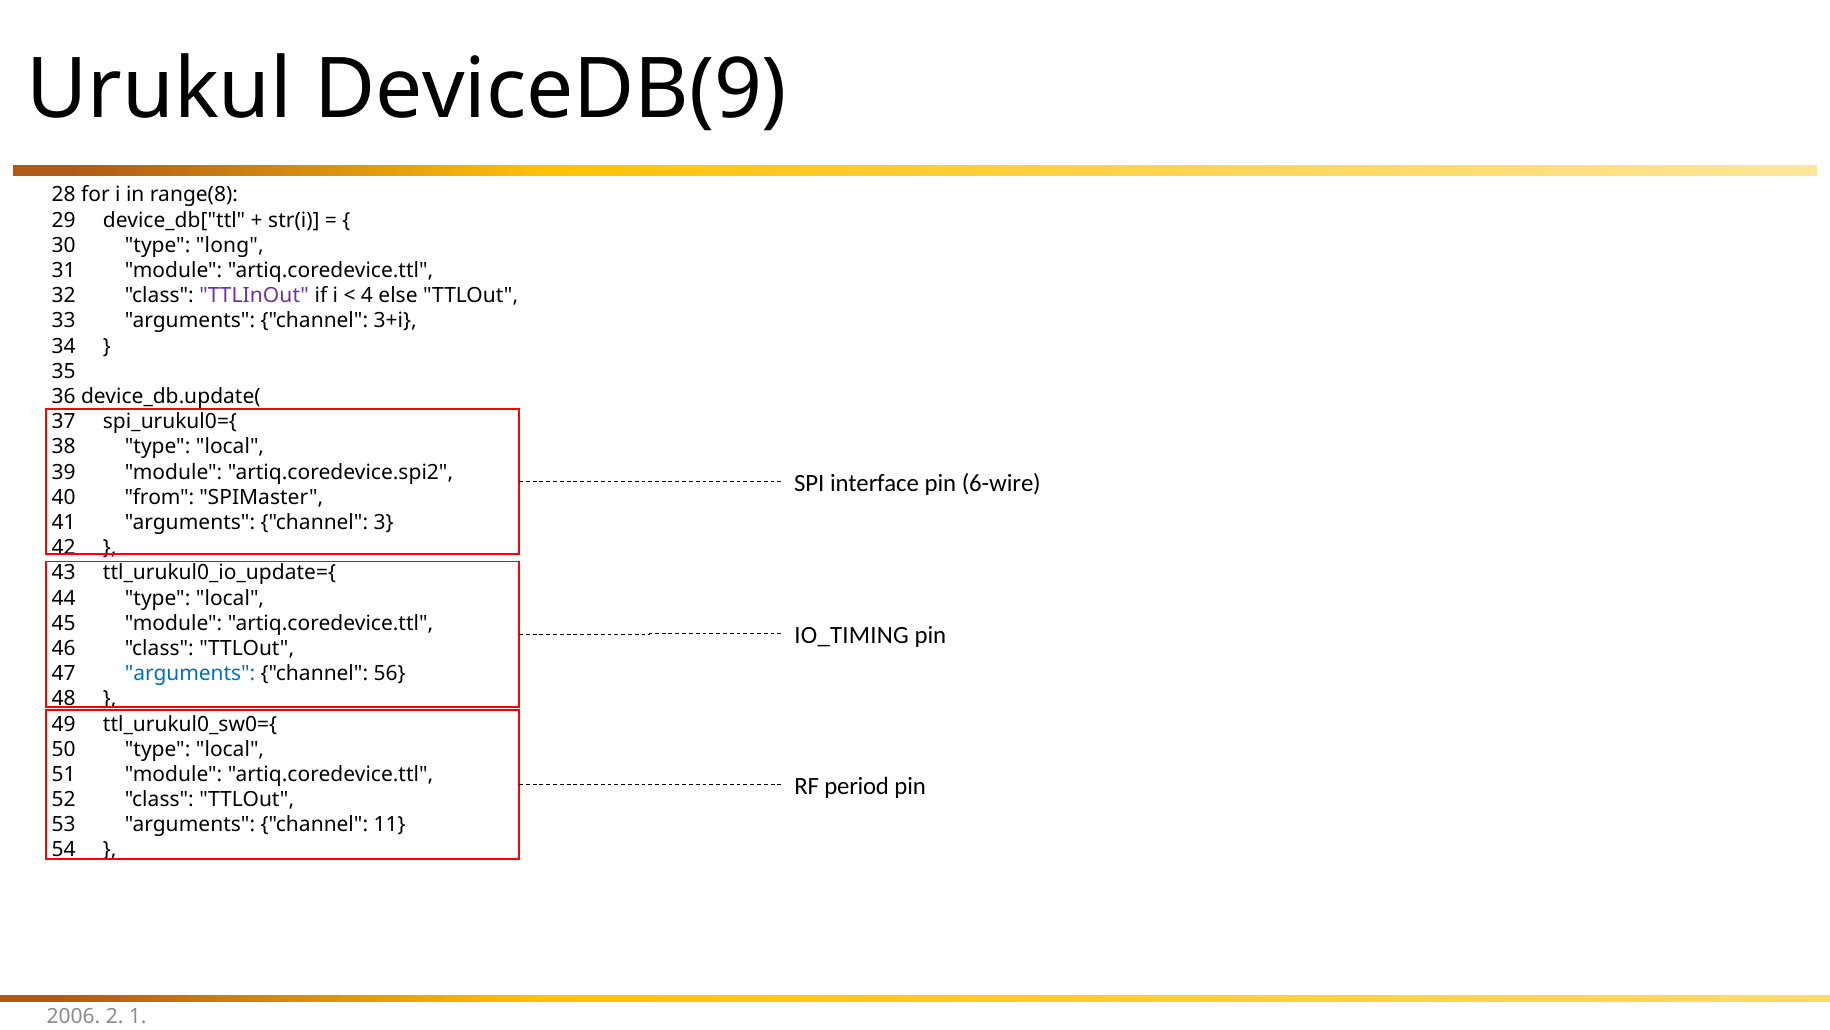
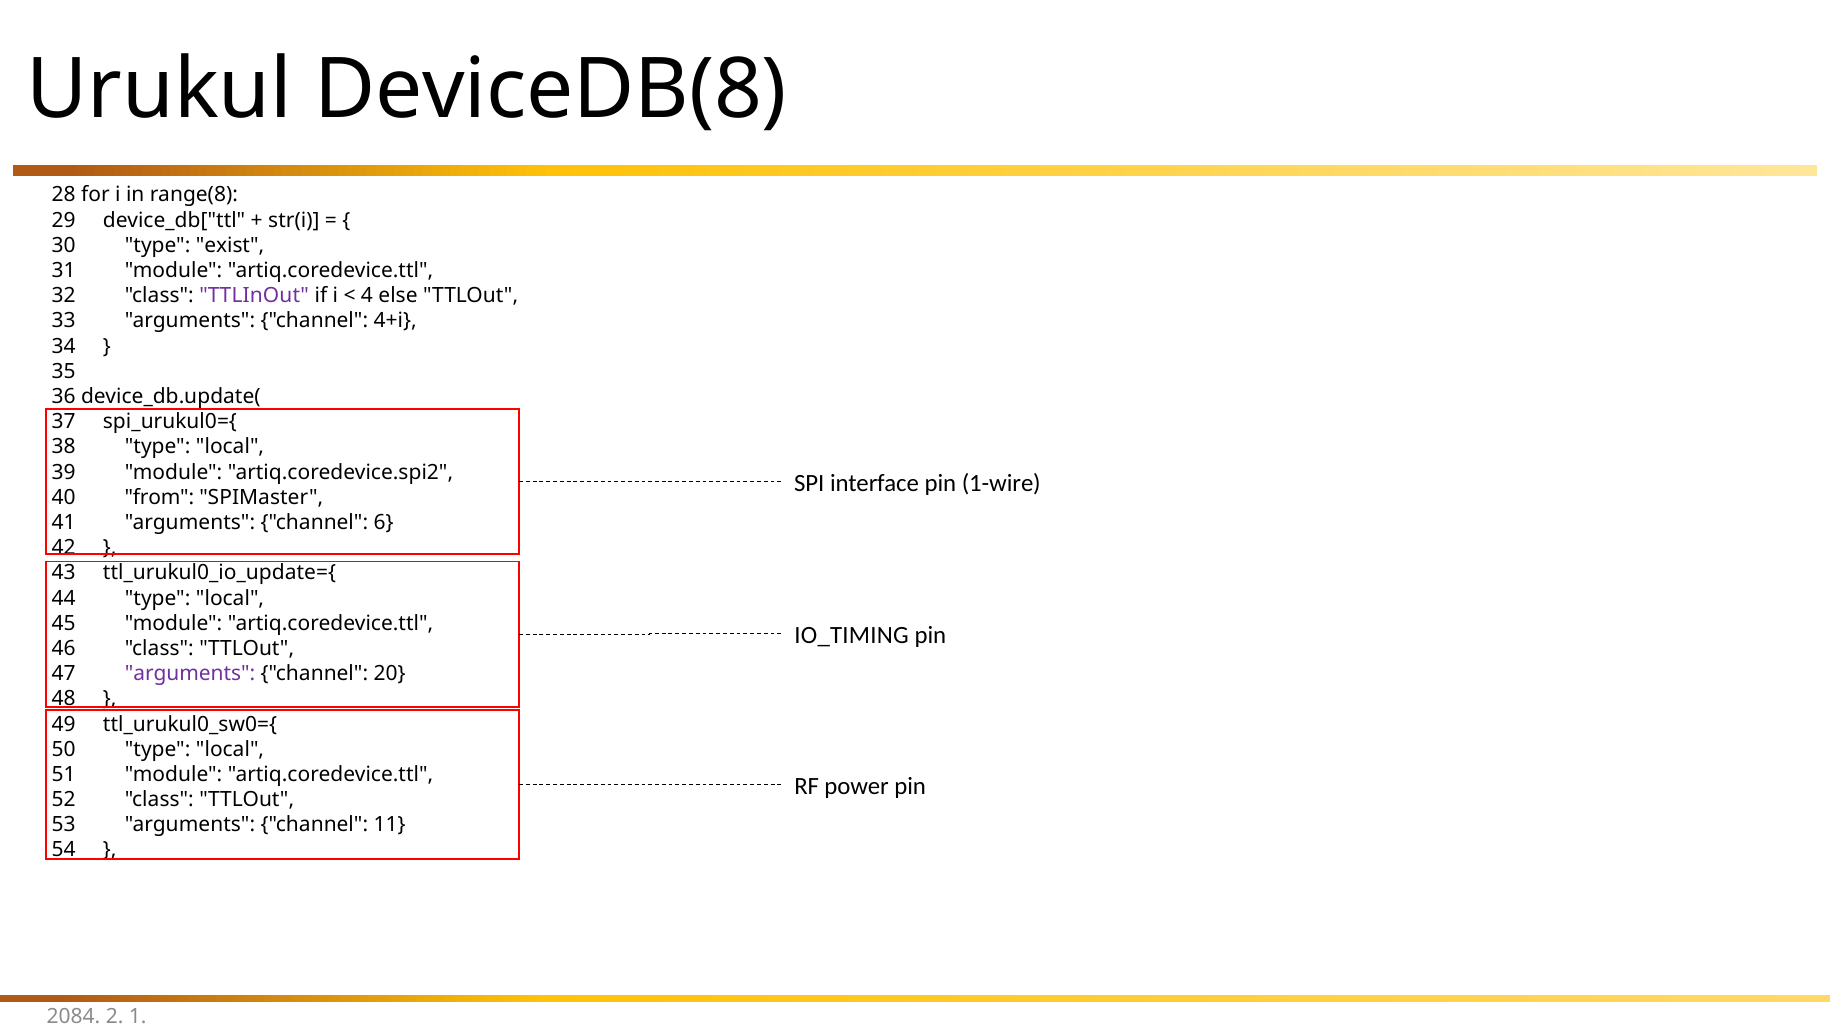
DeviceDB(9: DeviceDB(9 -> DeviceDB(8
long: long -> exist
3+i: 3+i -> 4+i
6-wire: 6-wire -> 1-wire
3: 3 -> 6
arguments at (190, 673) colour: blue -> purple
56: 56 -> 20
period: period -> power
2006: 2006 -> 2084
